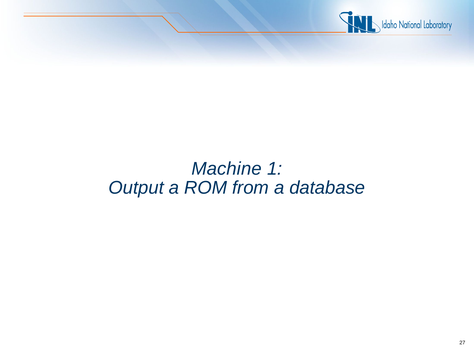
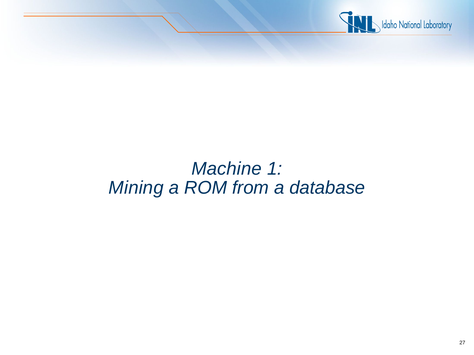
Output: Output -> Mining
